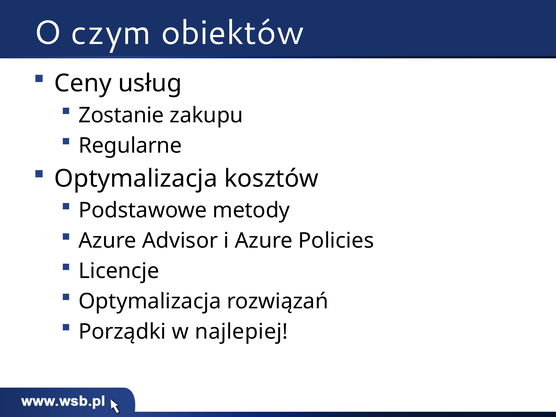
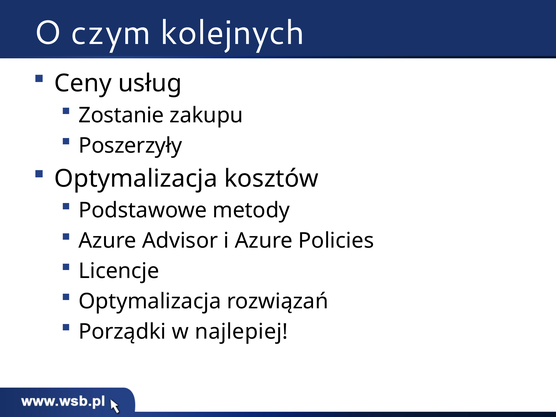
obiektów: obiektów -> kolejnych
Regularne: Regularne -> Poszerzyły
